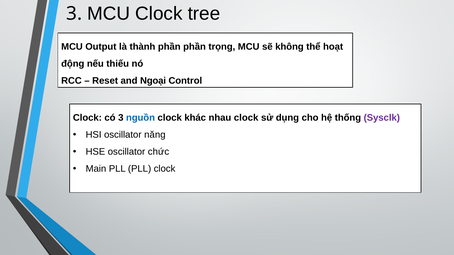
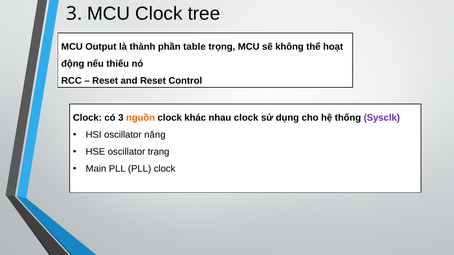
phần phần: phần -> table
and Ngoại: Ngoại -> Reset
nguồn colour: blue -> orange
chức: chức -> trạng
